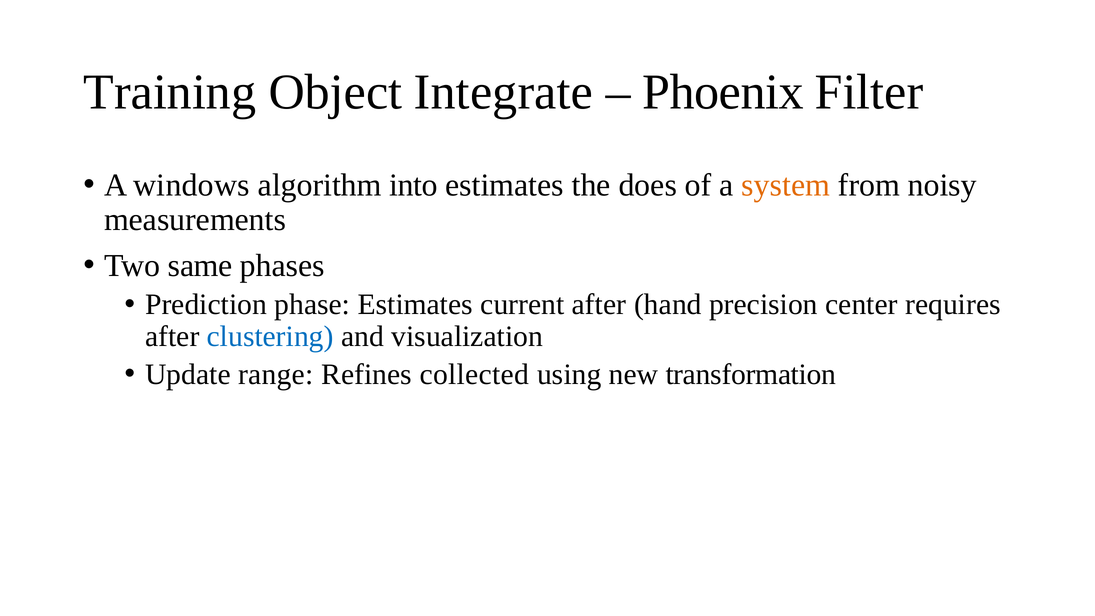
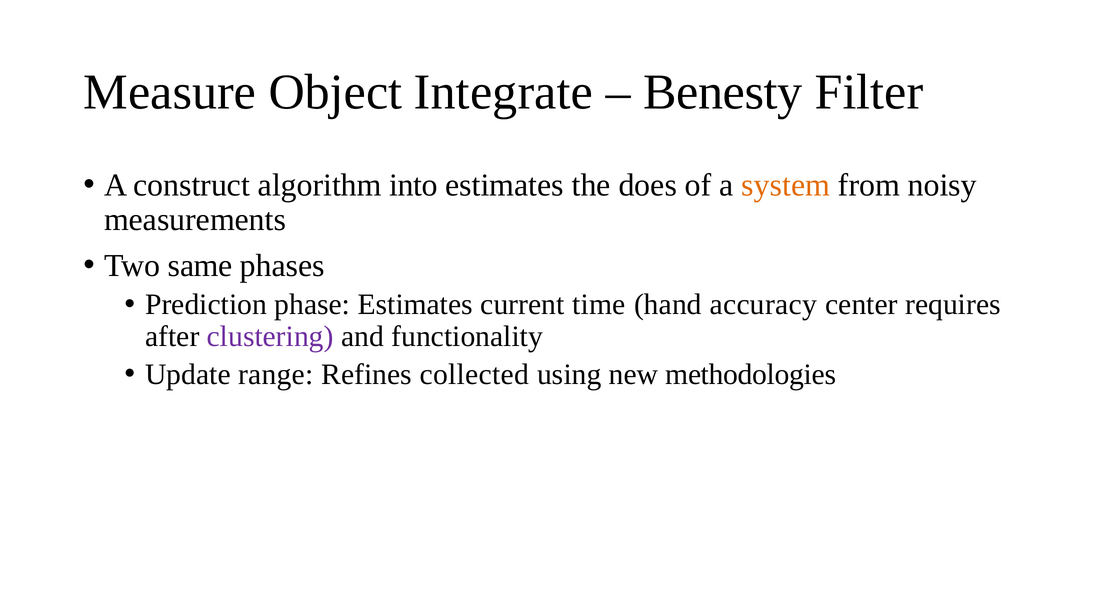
Training: Training -> Measure
Phoenix: Phoenix -> Benesty
windows: windows -> construct
current after: after -> time
precision: precision -> accuracy
clustering colour: blue -> purple
visualization: visualization -> functionality
transformation: transformation -> methodologies
